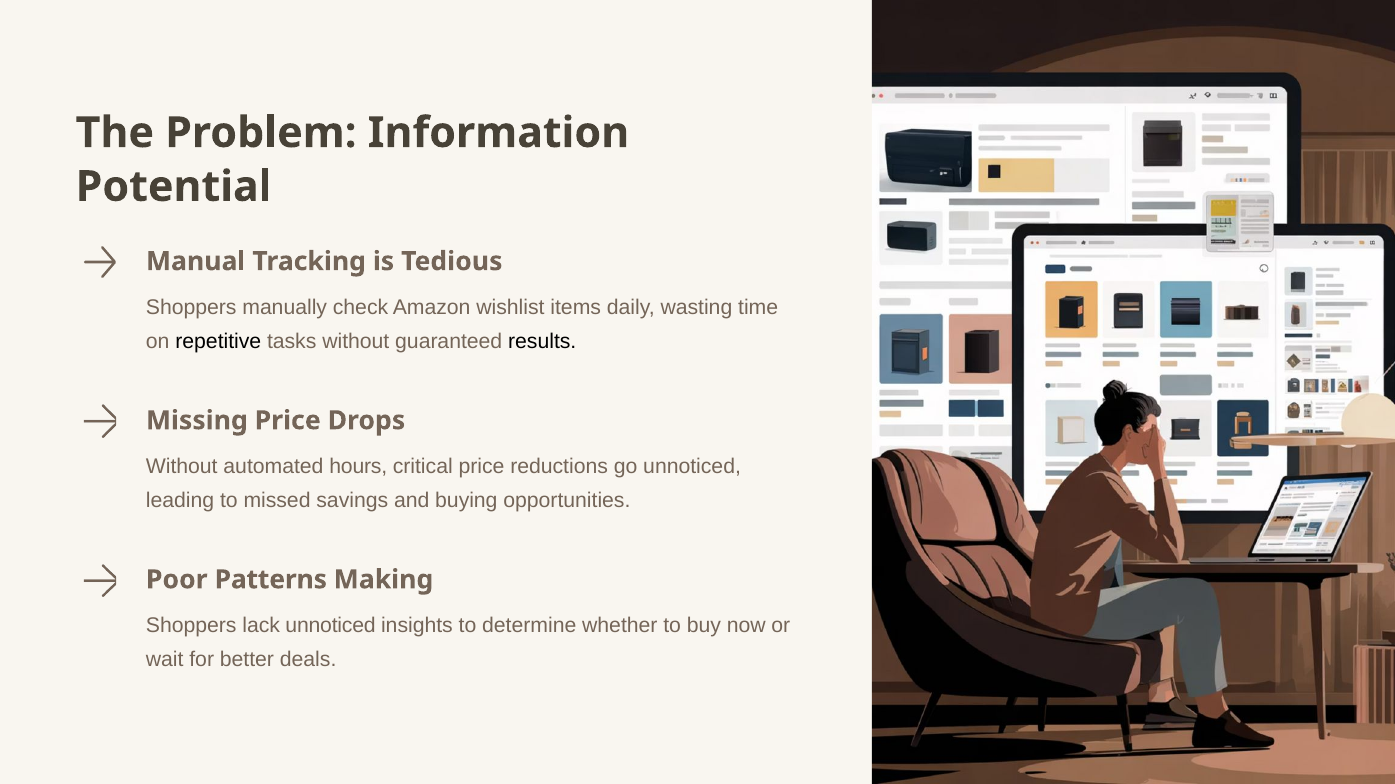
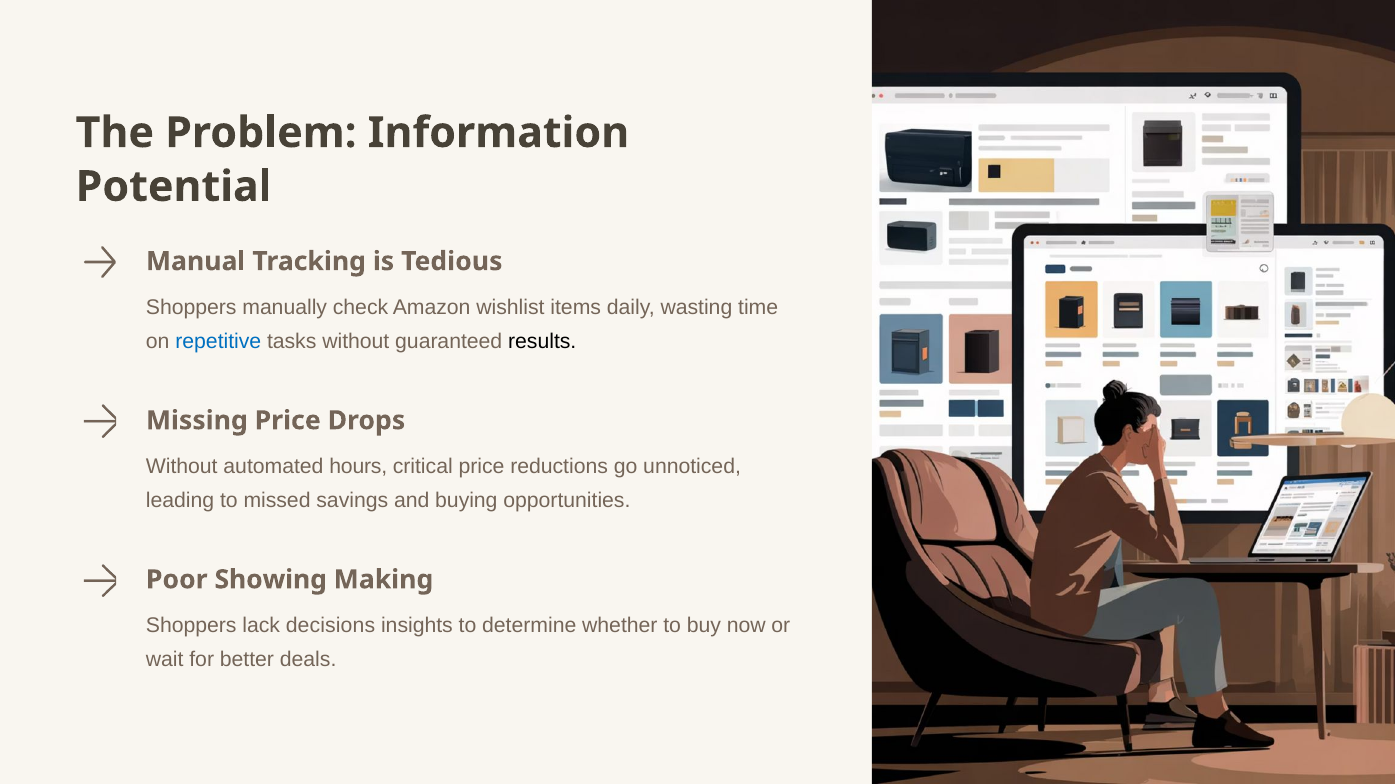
repetitive colour: black -> blue
Patterns: Patterns -> Showing
lack unnoticed: unnoticed -> decisions
